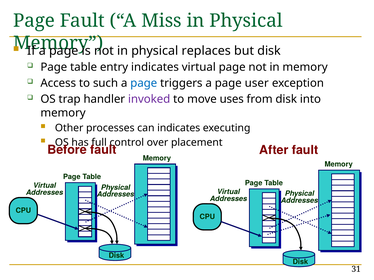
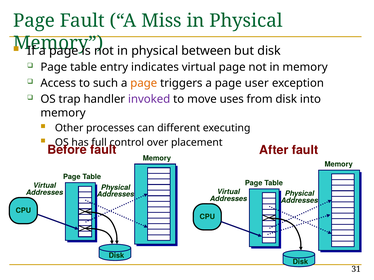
replaces: replaces -> between
page at (144, 83) colour: blue -> orange
can indicates: indicates -> different
